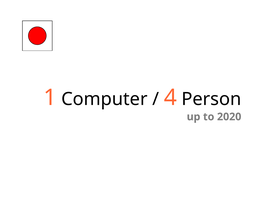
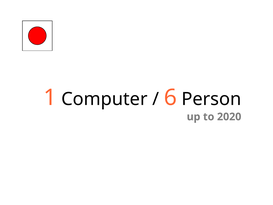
4: 4 -> 6
